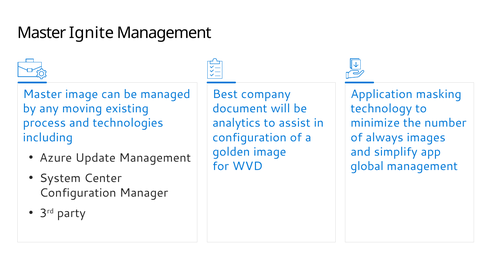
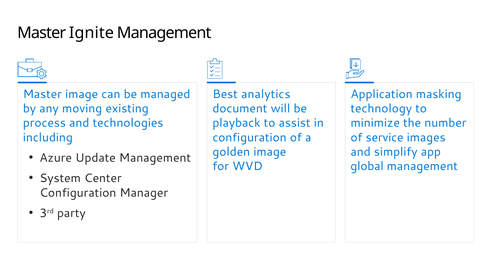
company: company -> analytics
analytics: analytics -> playback
always: always -> service
